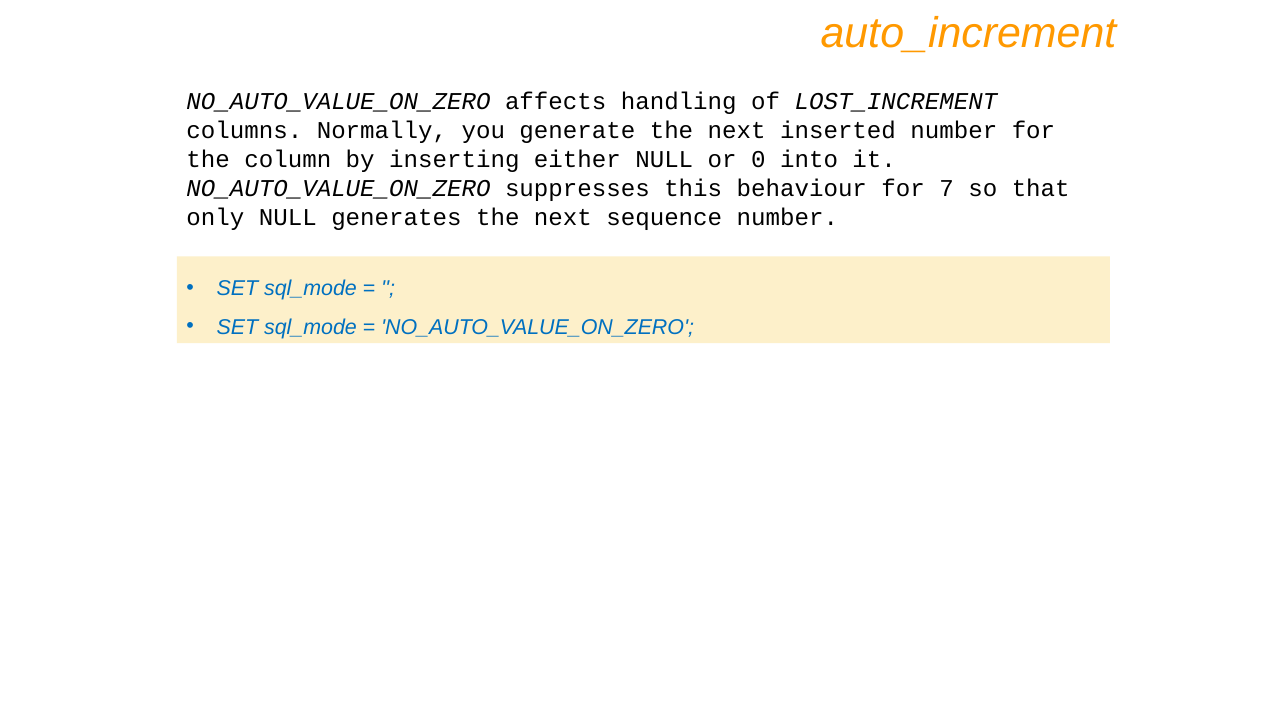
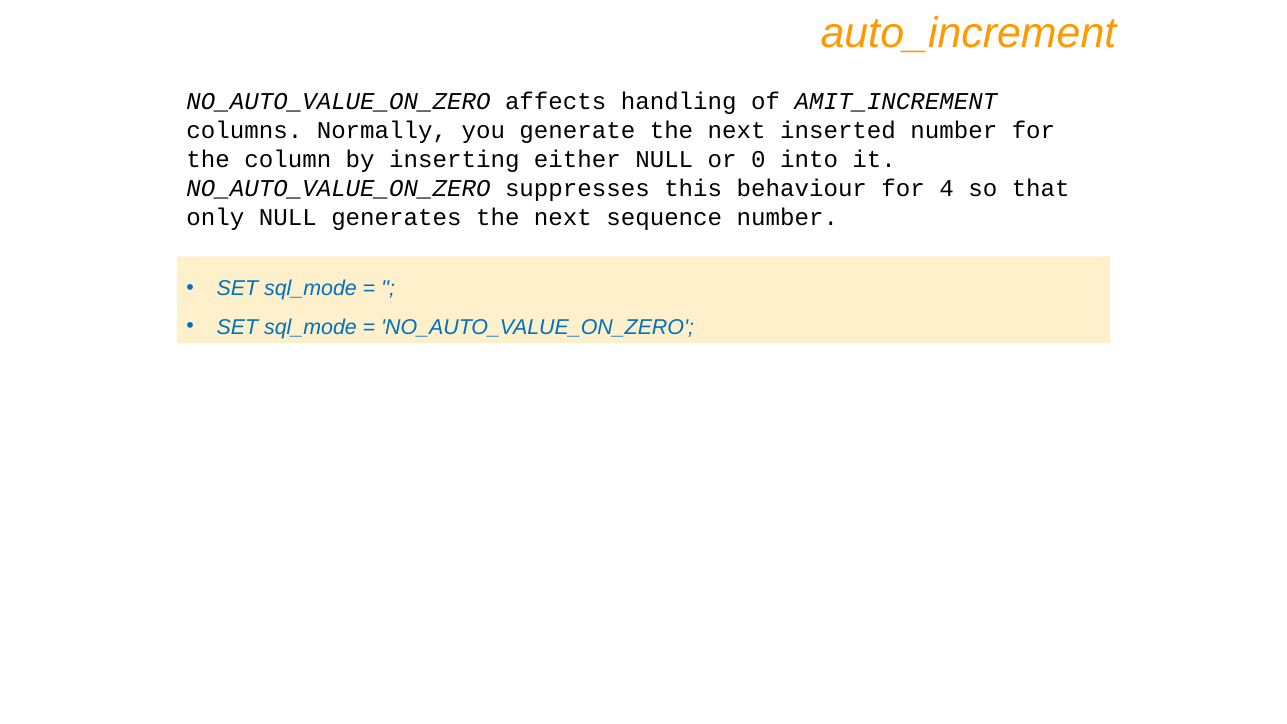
LOST_INCREMENT: LOST_INCREMENT -> AMIT_INCREMENT
7: 7 -> 4
